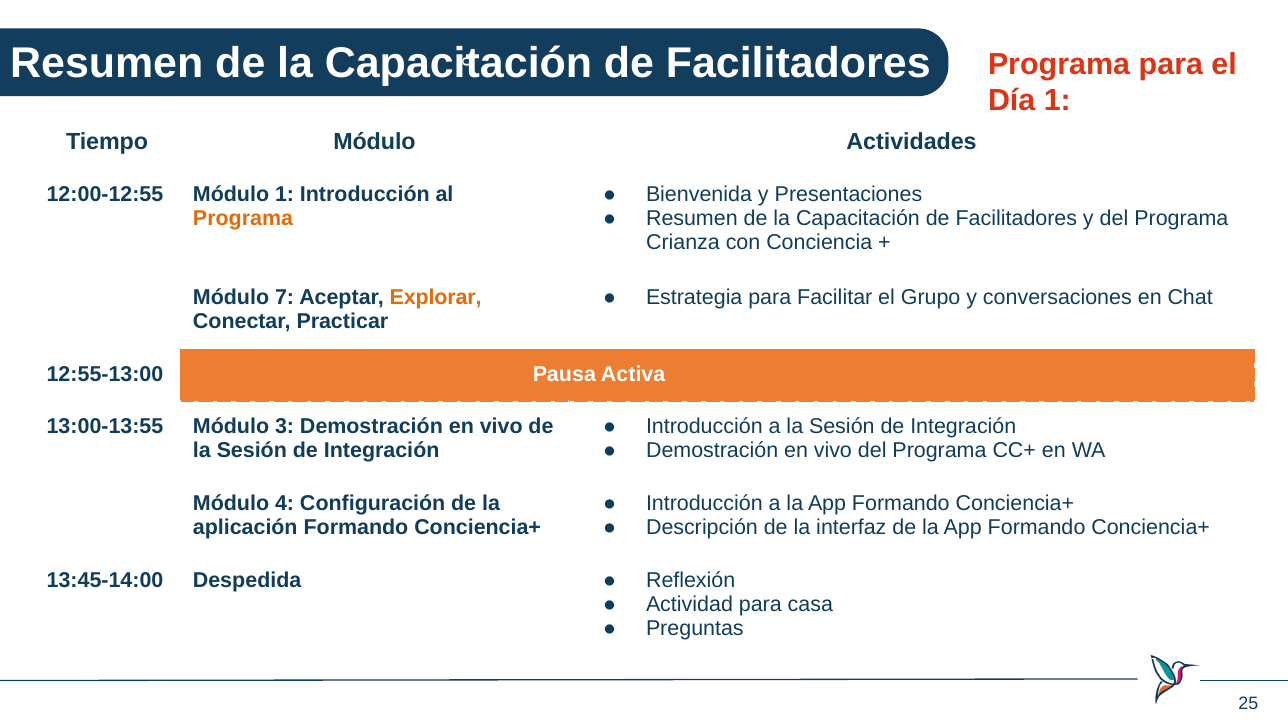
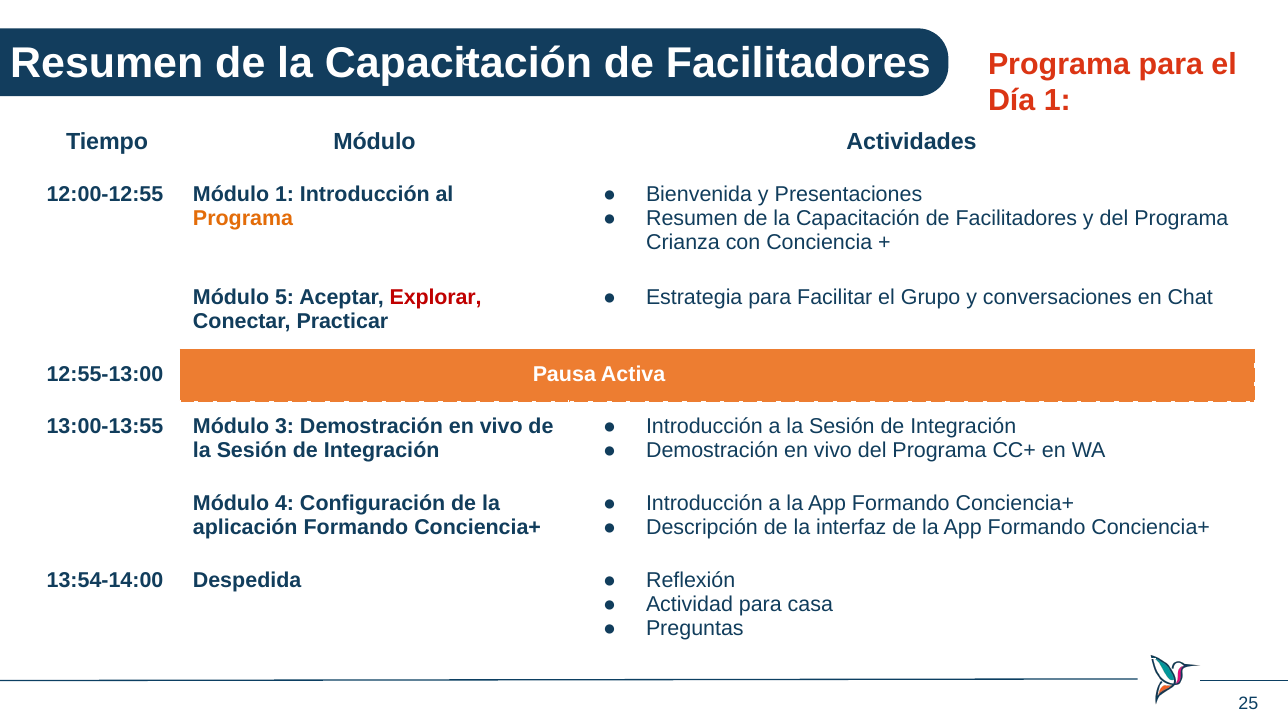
7: 7 -> 5
Explorar colour: orange -> red
13:45-14:00: 13:45-14:00 -> 13:54-14:00
